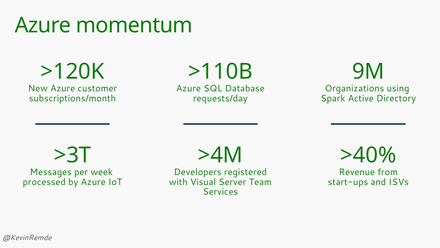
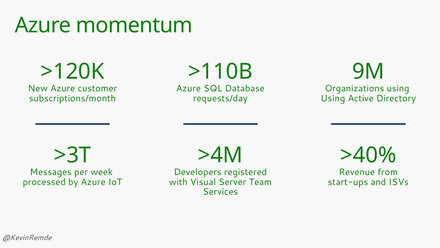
Spark at (333, 98): Spark -> Using
